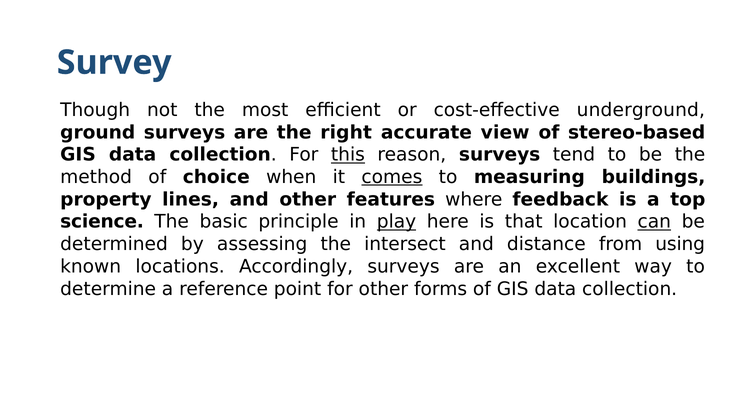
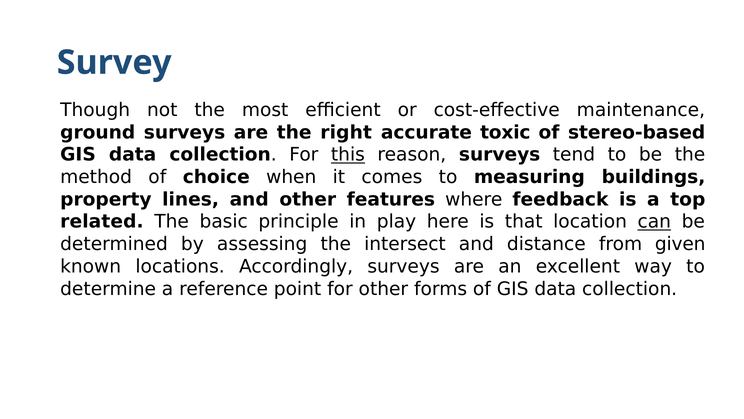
underground: underground -> maintenance
view: view -> toxic
comes underline: present -> none
science: science -> related
play underline: present -> none
using: using -> given
